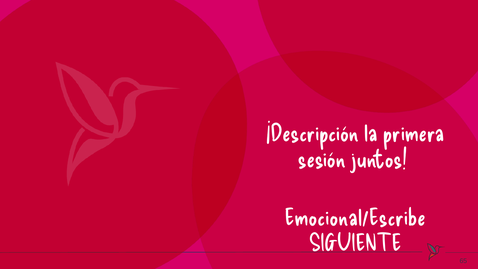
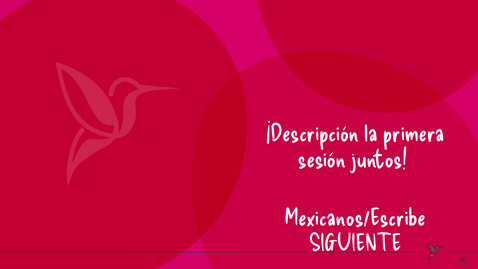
Emocional/Escribe: Emocional/Escribe -> Mexicanos/Escribe
